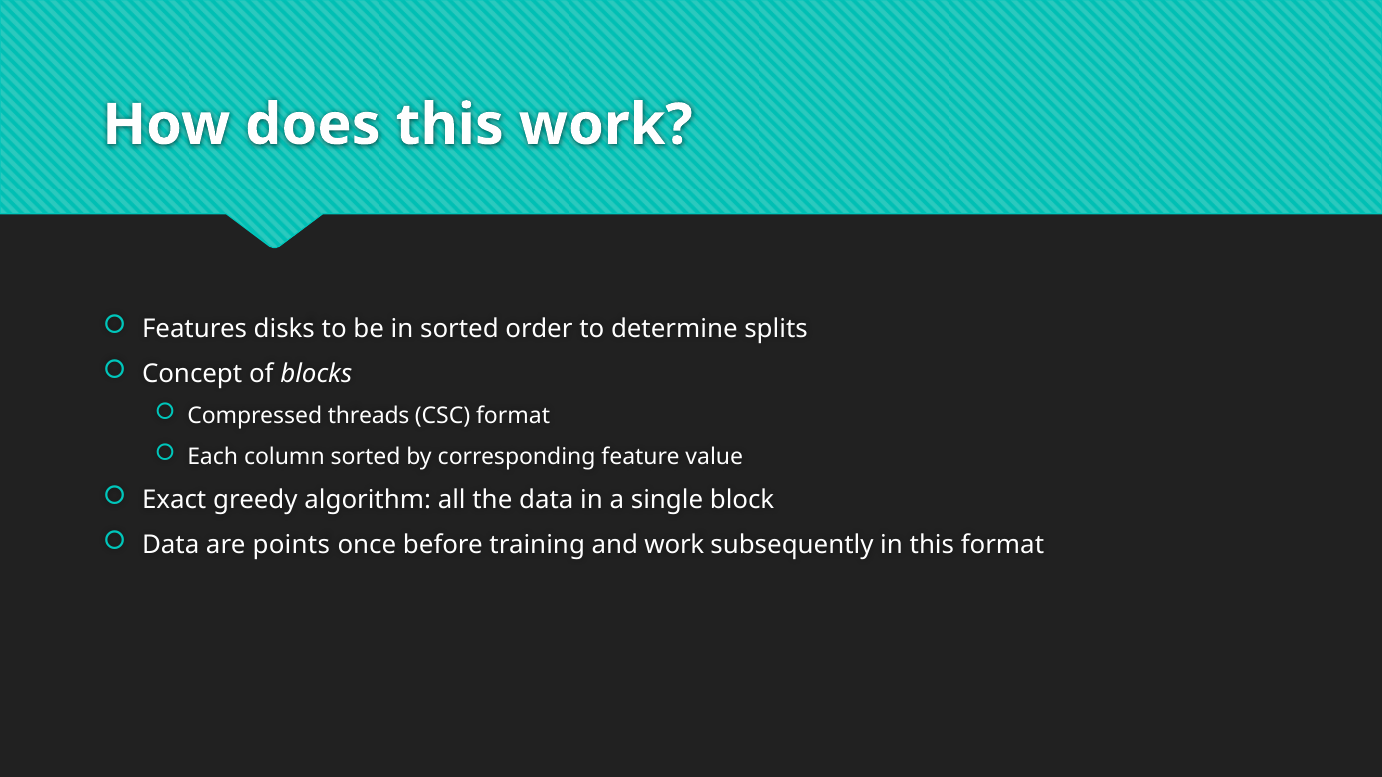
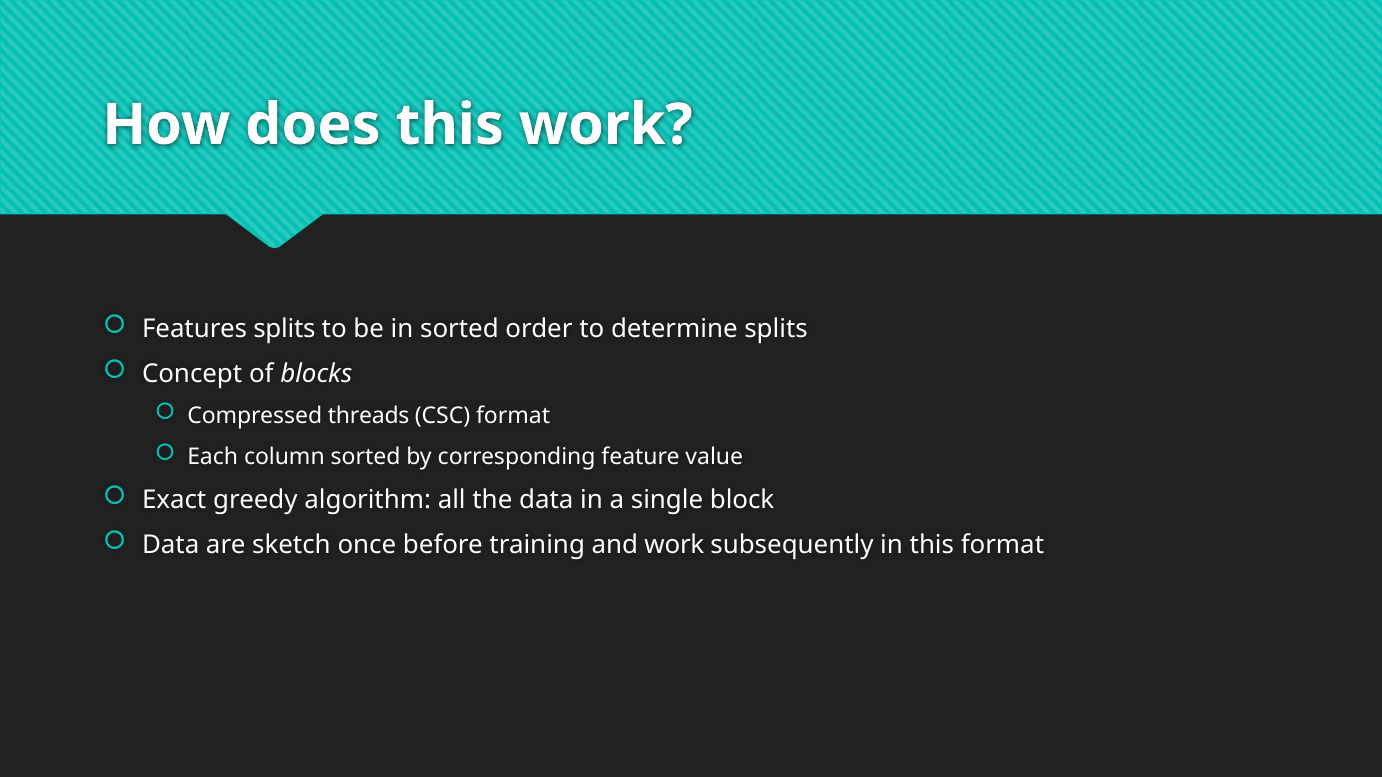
Features disks: disks -> splits
points: points -> sketch
